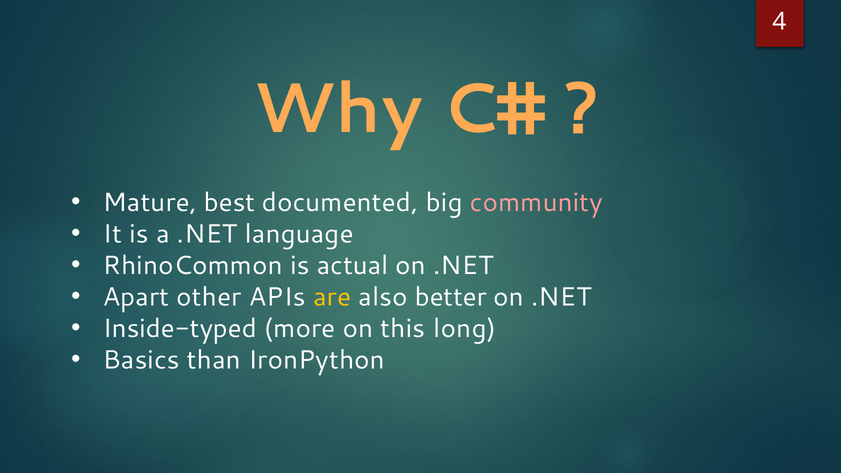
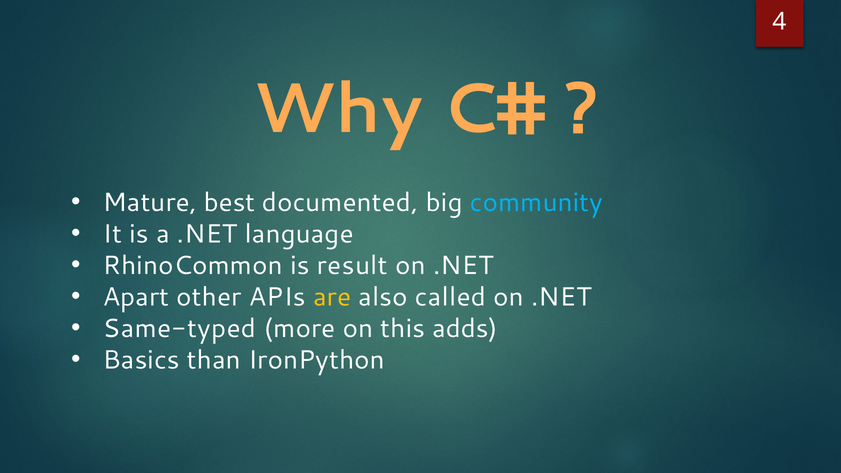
community colour: pink -> light blue
actual: actual -> result
better: better -> called
Inside-typed: Inside-typed -> Same-typed
long: long -> adds
